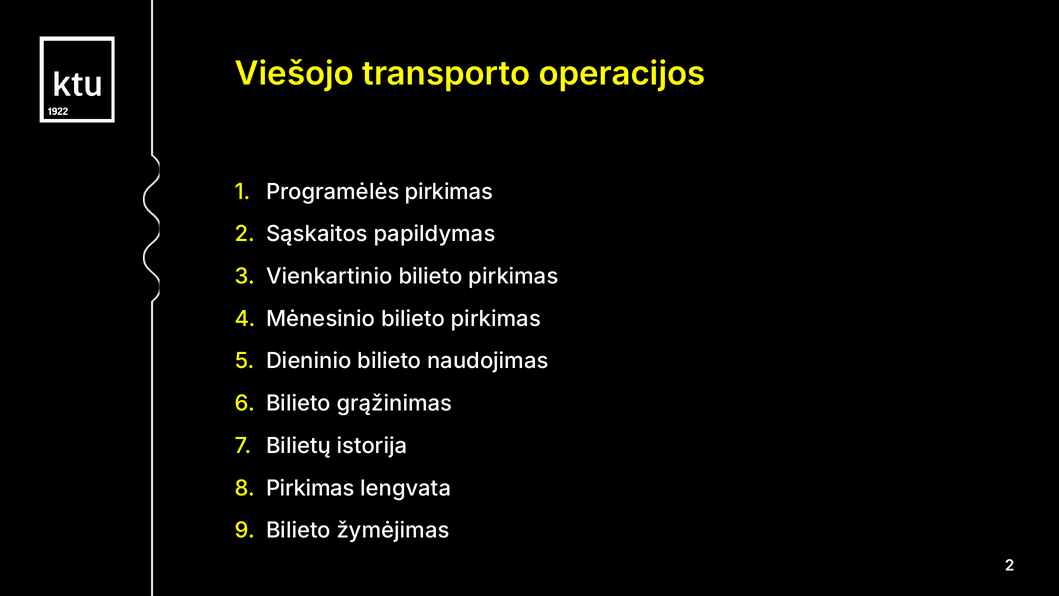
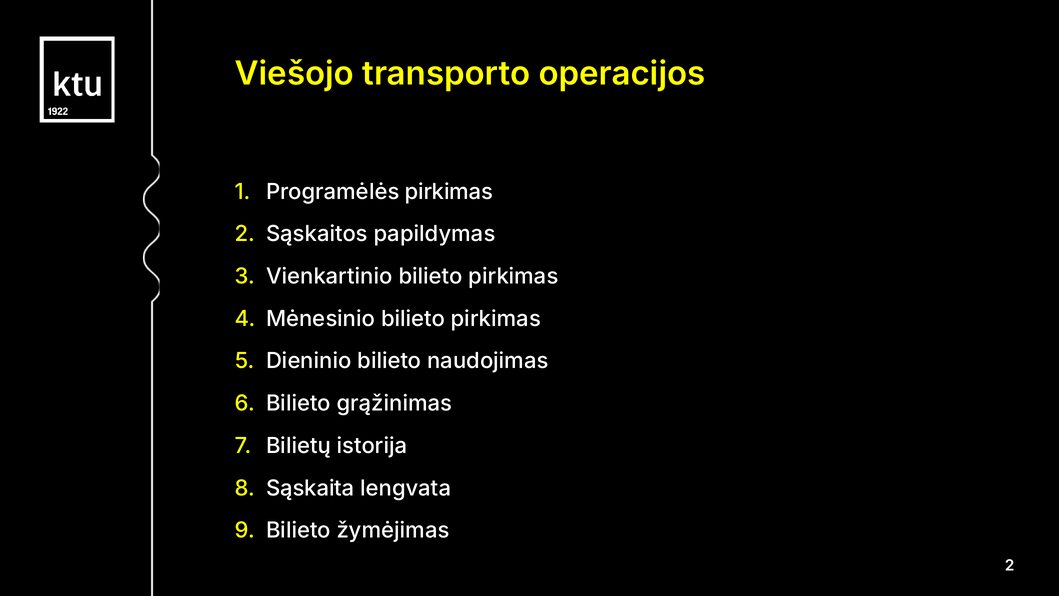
Pirkimas at (310, 488): Pirkimas -> Sąskaita
